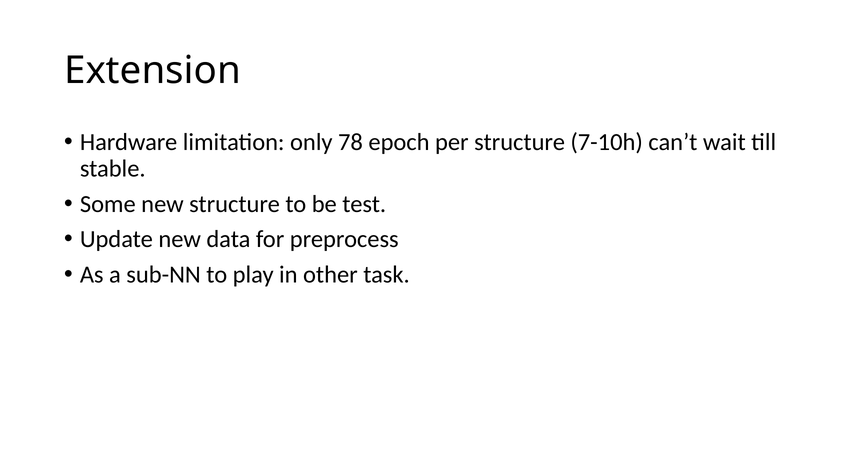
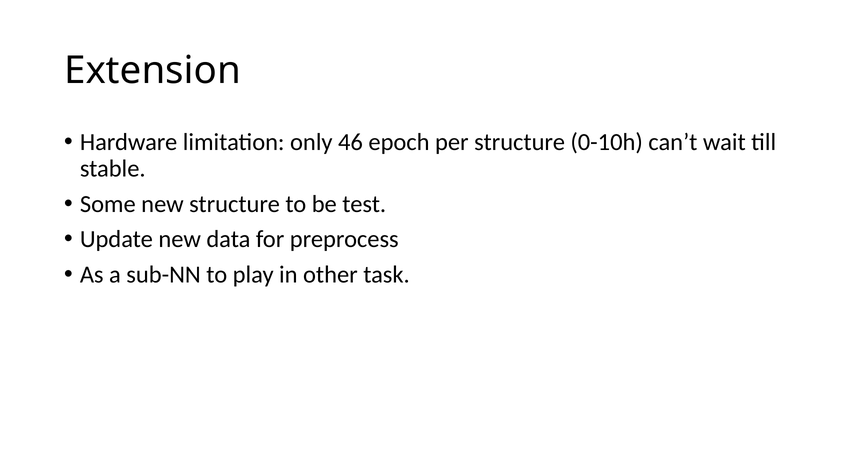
78: 78 -> 46
7-10h: 7-10h -> 0-10h
